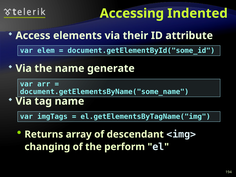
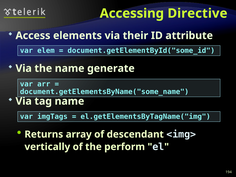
Indented: Indented -> Directive
changing: changing -> vertically
